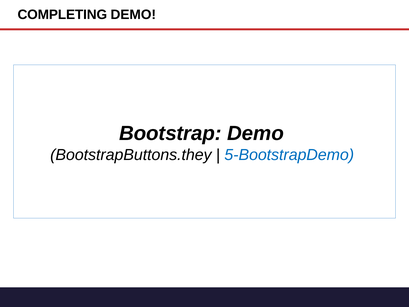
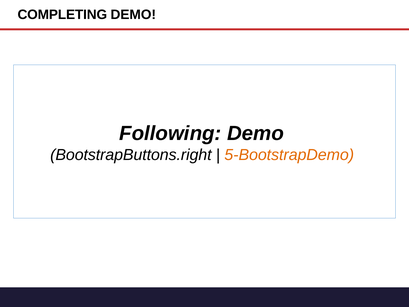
Bootstrap: Bootstrap -> Following
BootstrapButtons.they: BootstrapButtons.they -> BootstrapButtons.right
5-BootstrapDemo colour: blue -> orange
